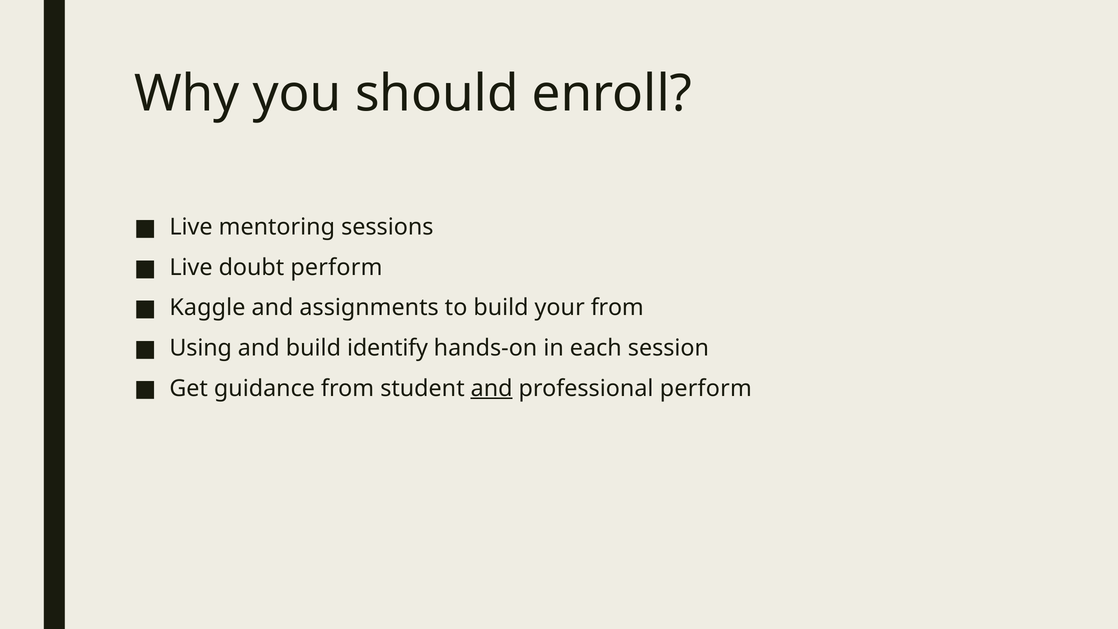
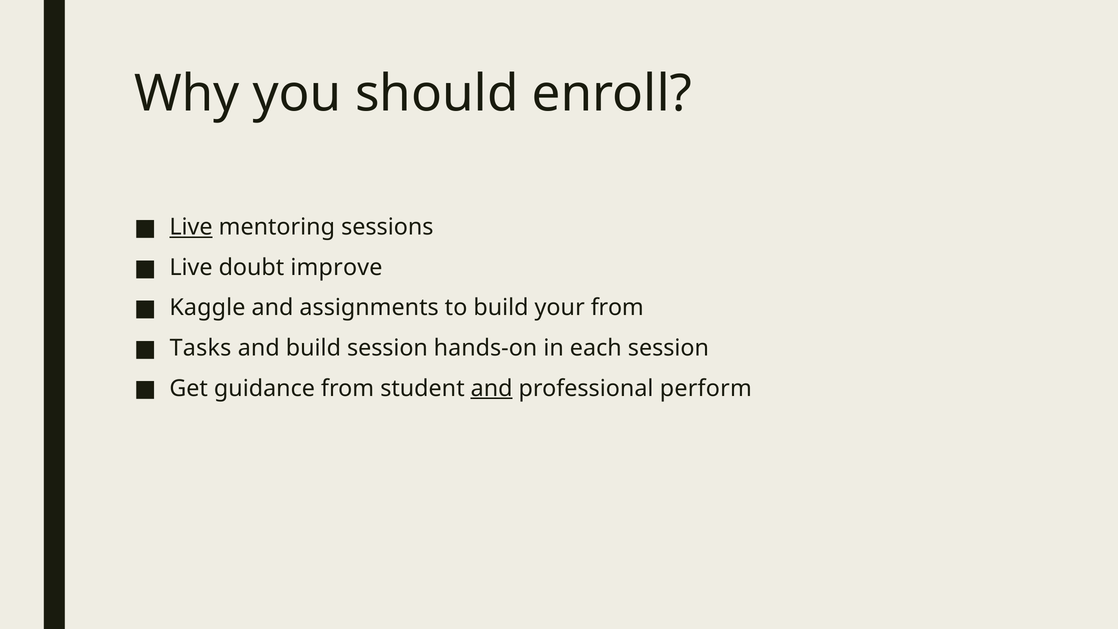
Live at (191, 227) underline: none -> present
doubt perform: perform -> improve
Using: Using -> Tasks
build identify: identify -> session
